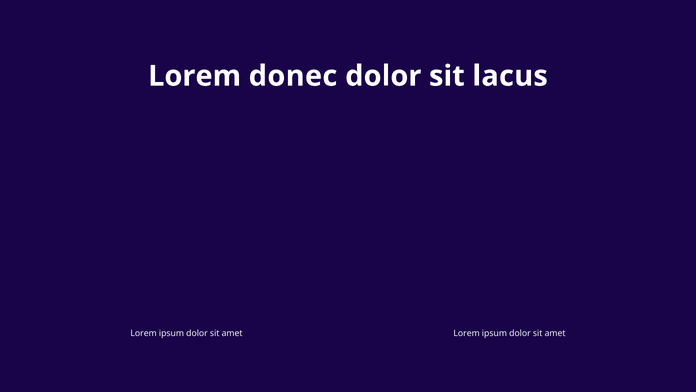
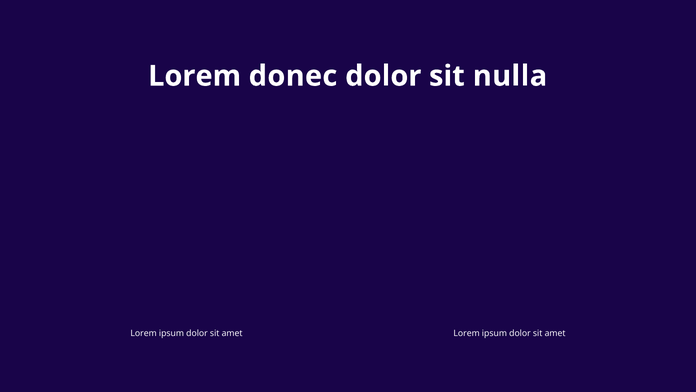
lacus: lacus -> nulla
